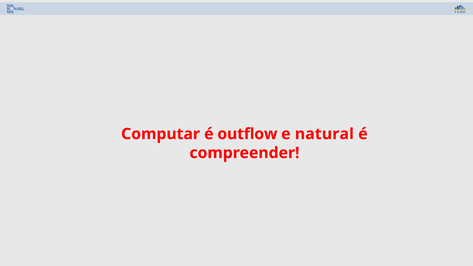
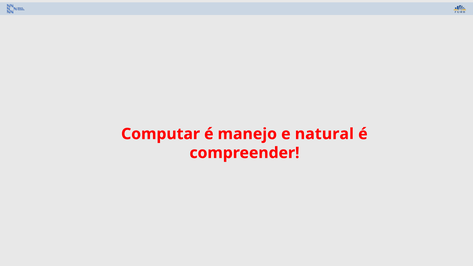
outflow: outflow -> manejo
